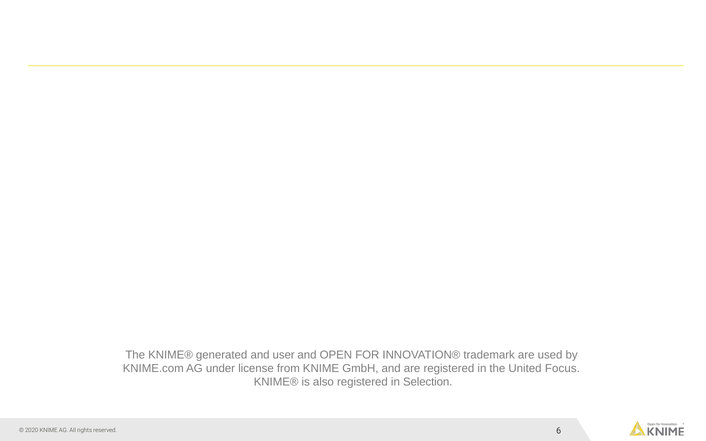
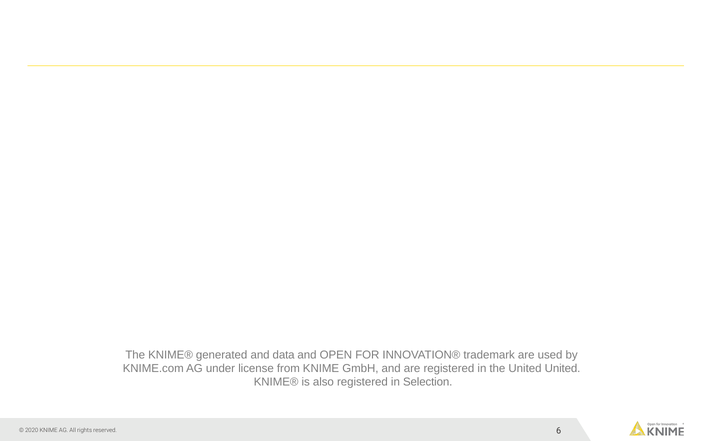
user: user -> data
United Focus: Focus -> United
